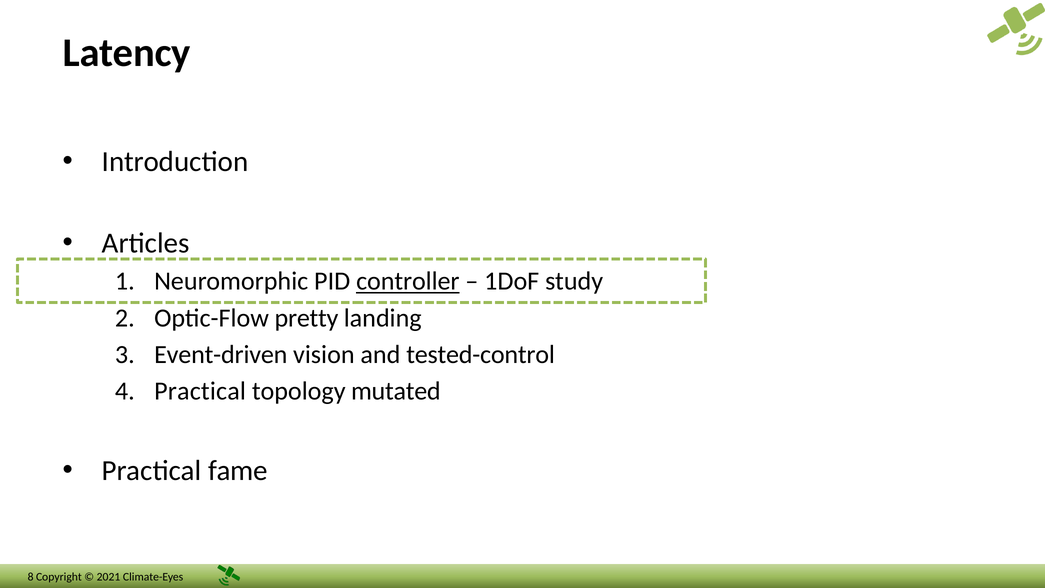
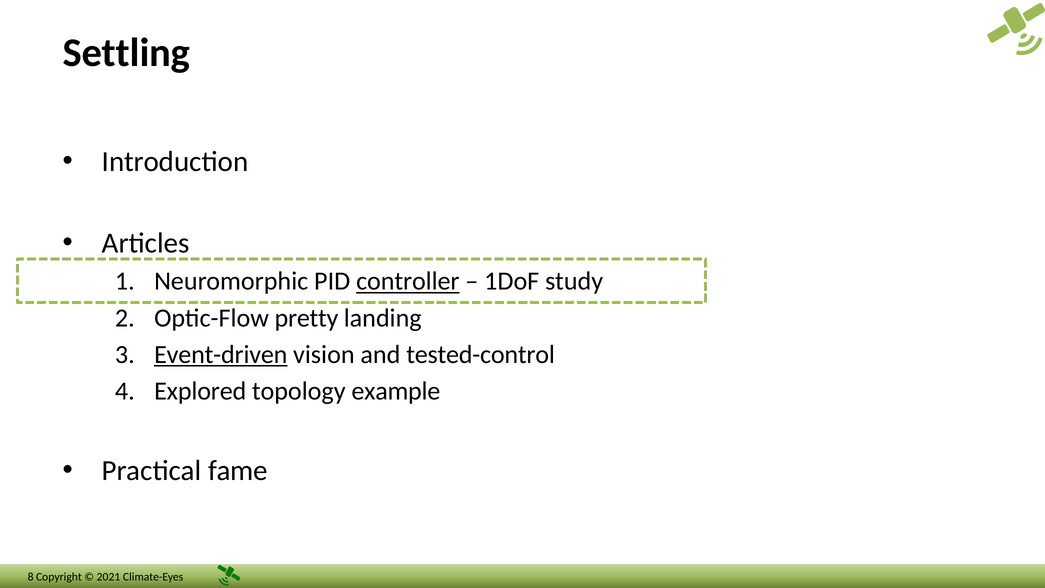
Latency: Latency -> Settling
Event-driven underline: none -> present
Practical at (200, 391): Practical -> Explored
mutated: mutated -> example
